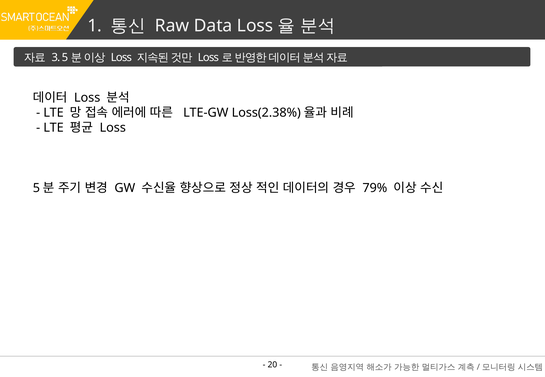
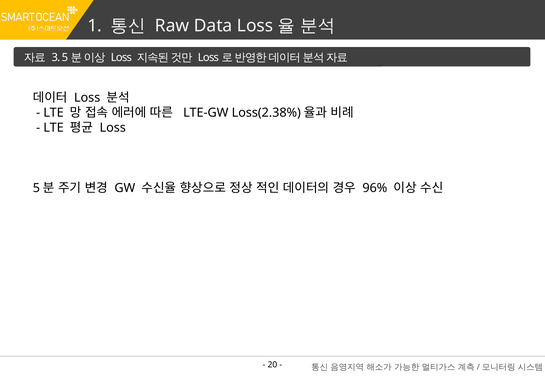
79%: 79% -> 96%
